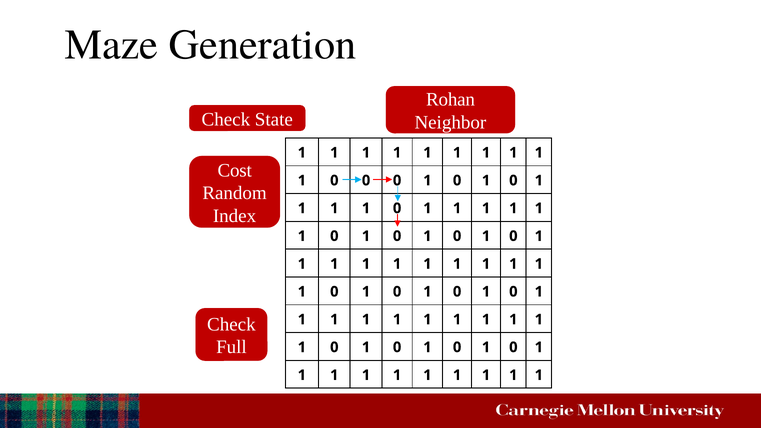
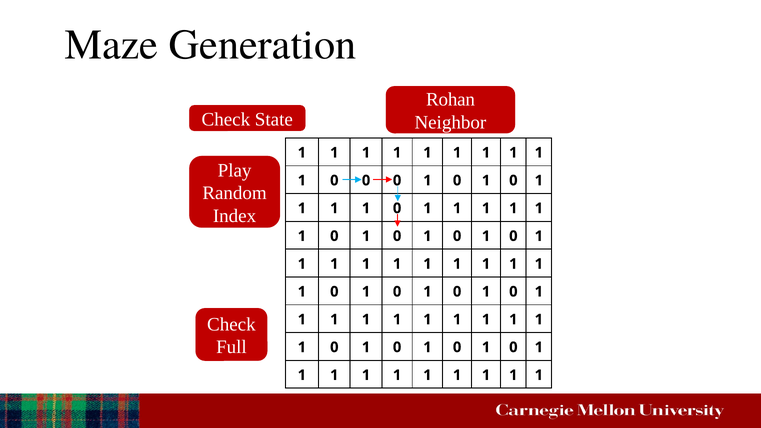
Cost: Cost -> Play
